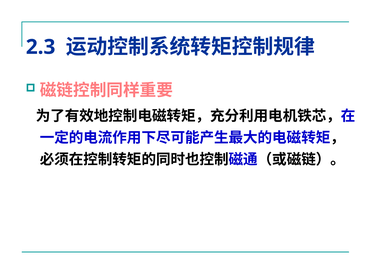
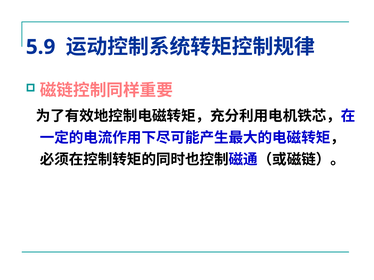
2.3: 2.3 -> 5.9
